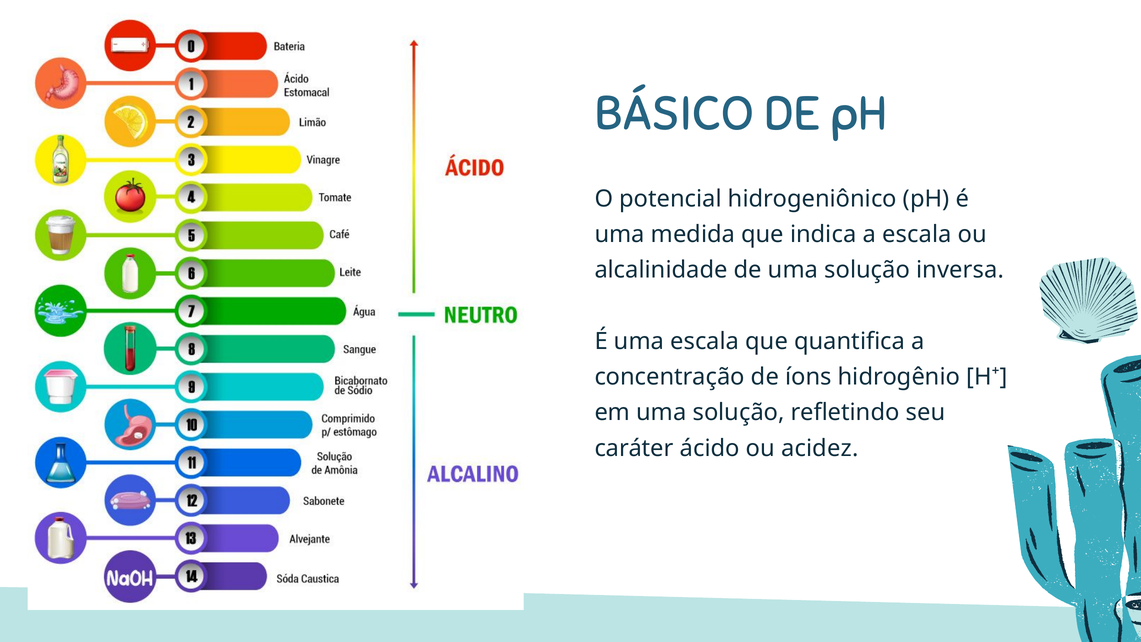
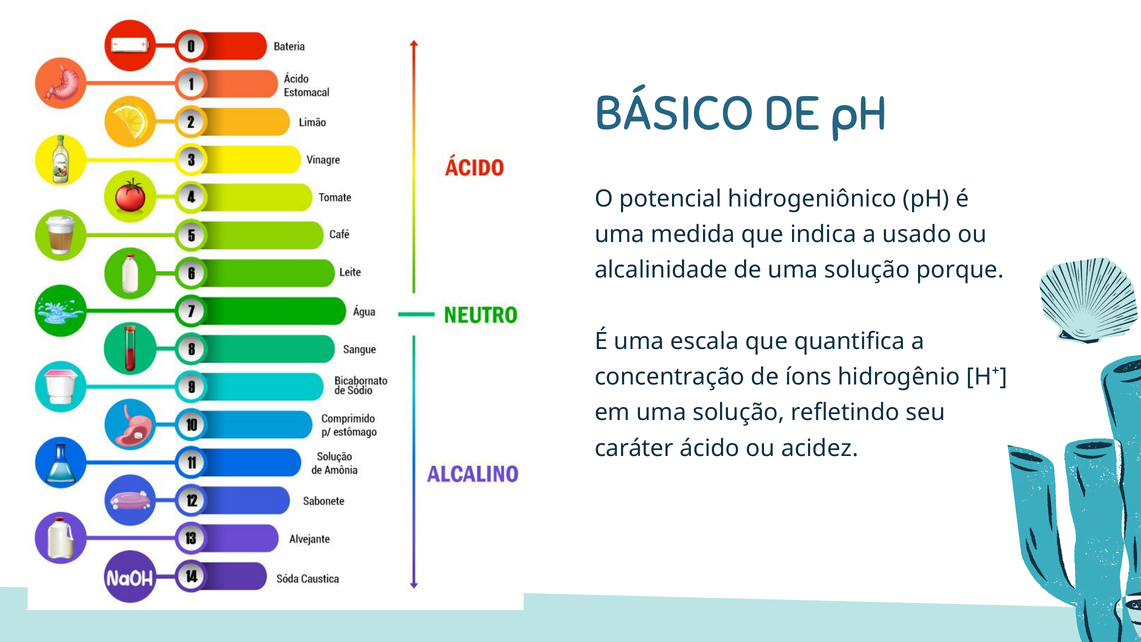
a escala: escala -> usado
inversa: inversa -> porque
